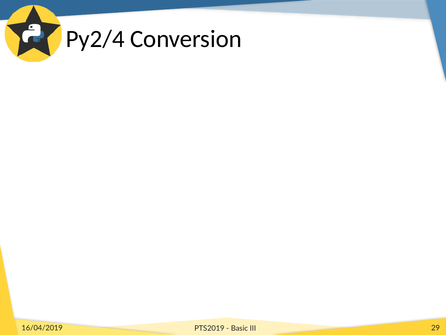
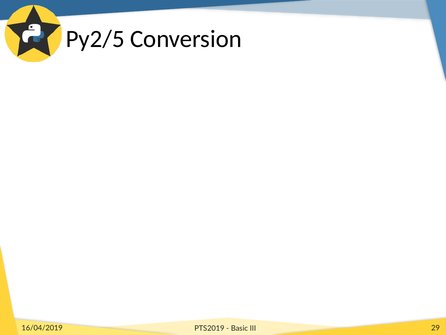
Py2/4: Py2/4 -> Py2/5
